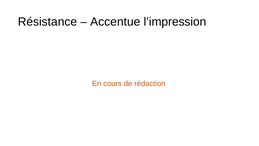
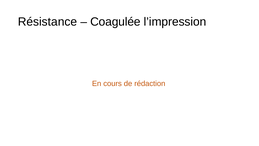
Accentue: Accentue -> Coagulée
